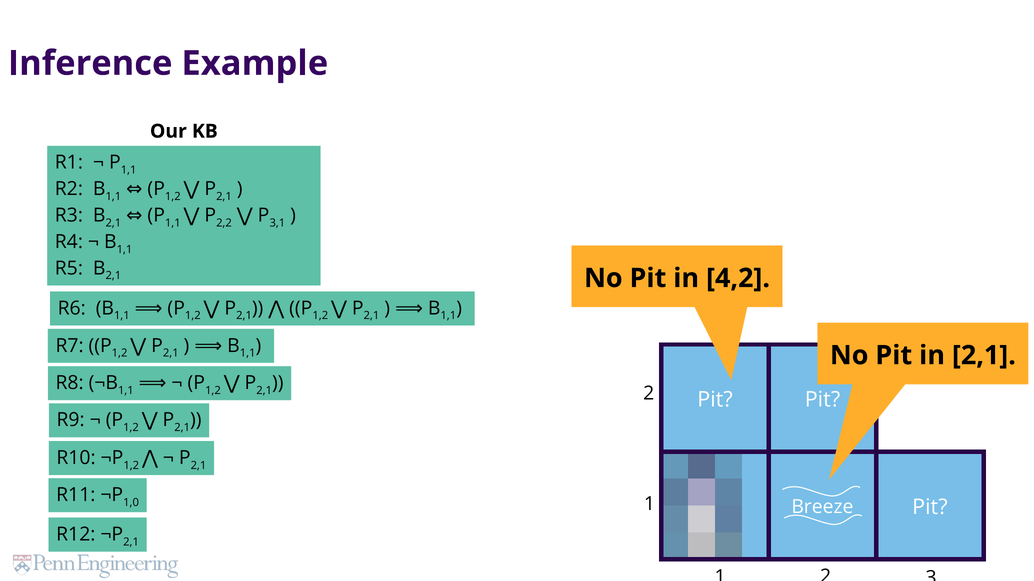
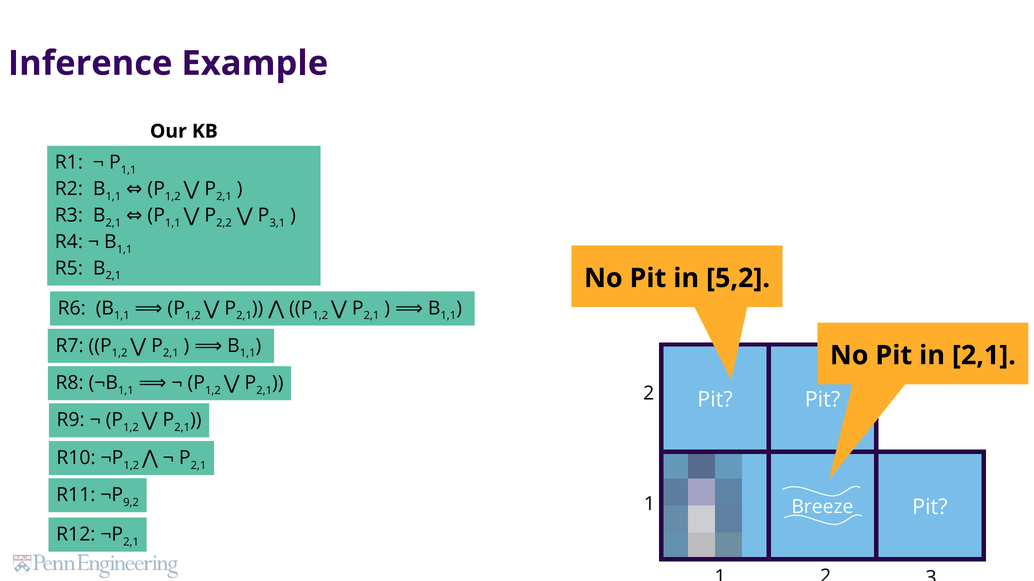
4,2: 4,2 -> 5,2
1,0: 1,0 -> 9,2
